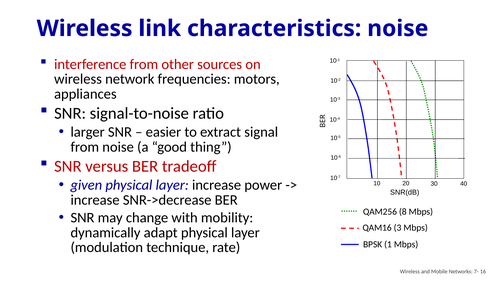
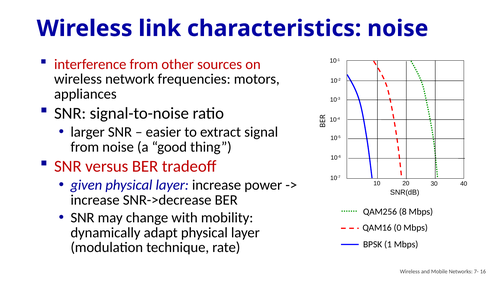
3: 3 -> 0
